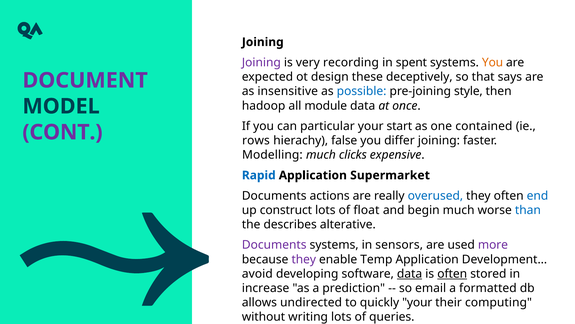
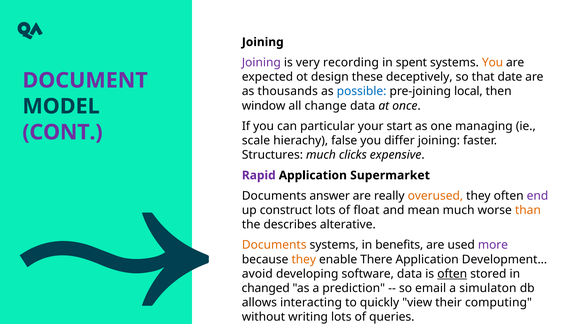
says: says -> date
insensitive: insensitive -> thousands
style: style -> local
hadoop: hadoop -> window
module: module -> change
contained: contained -> managing
rows: rows -> scale
Modelling: Modelling -> Structures
Rapid colour: blue -> purple
actions: actions -> answer
overused colour: blue -> orange
end colour: blue -> purple
begin: begin -> mean
than colour: blue -> orange
Documents at (274, 245) colour: purple -> orange
sensors: sensors -> benefits
they at (304, 259) colour: purple -> orange
Temp: Temp -> There
data at (410, 273) underline: present -> none
increase: increase -> changed
formatted: formatted -> simulaton
undirected: undirected -> interacting
quickly your: your -> view
